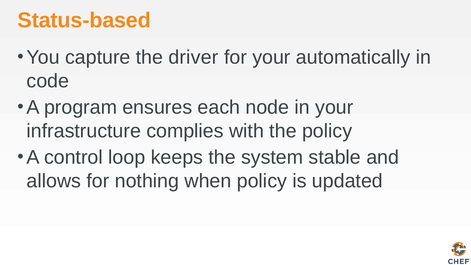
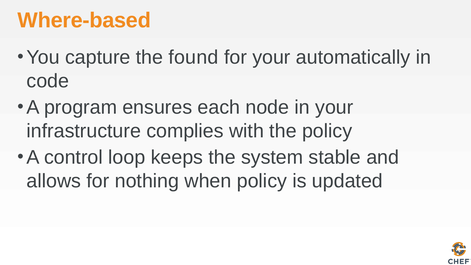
Status-based: Status-based -> Where-based
driver: driver -> found
